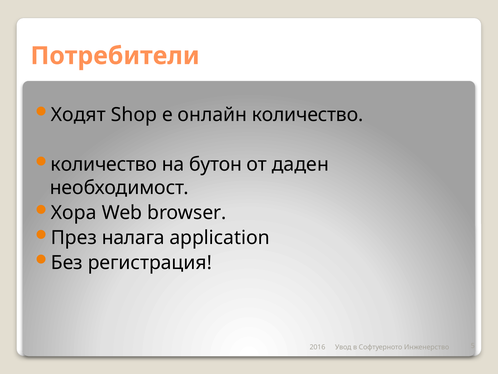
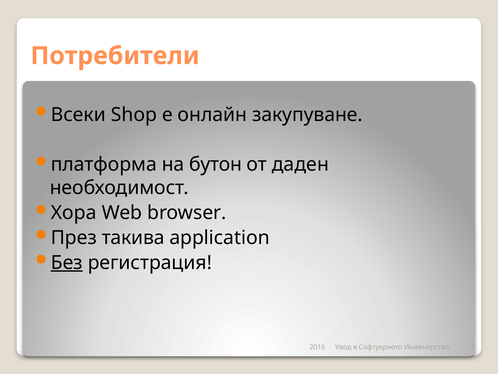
Ходят: Ходят -> Всеки
онлайн количество: количество -> закупуване
количество at (104, 164): количество -> платформа
налага: налага -> такива
Без underline: none -> present
